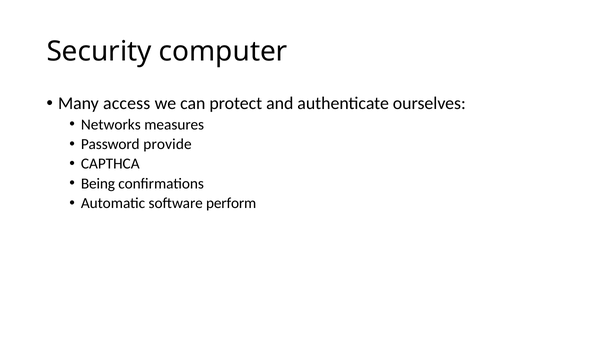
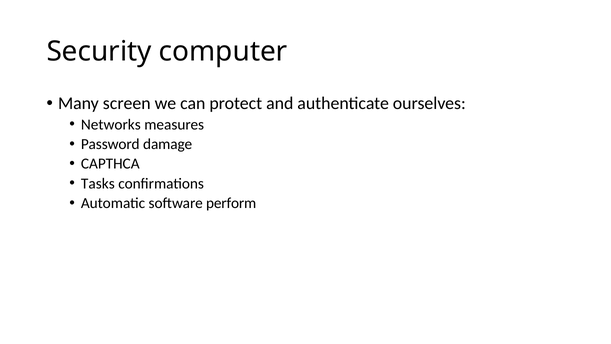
access: access -> screen
provide: provide -> damage
Being: Being -> Tasks
